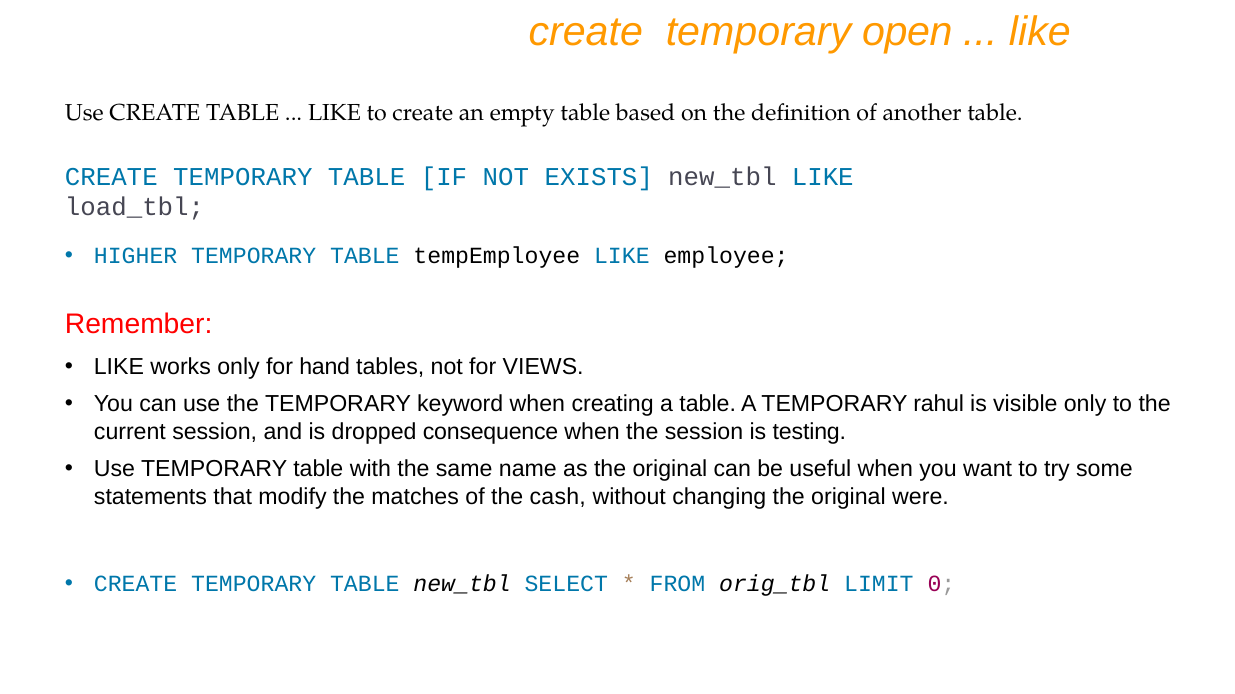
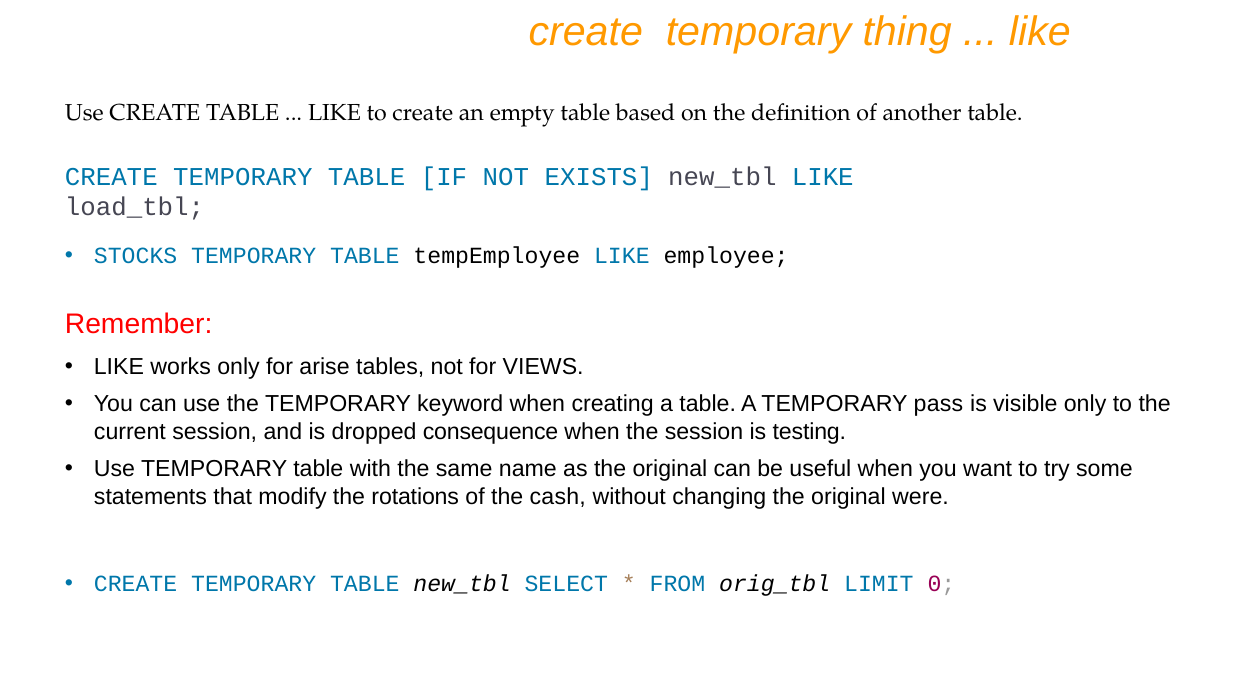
open: open -> thing
HIGHER: HIGHER -> STOCKS
hand: hand -> arise
rahul: rahul -> pass
matches: matches -> rotations
